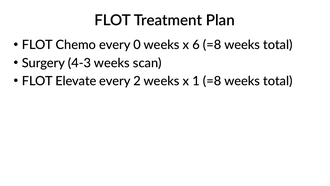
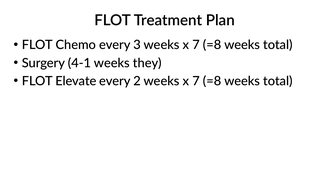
0: 0 -> 3
6 at (196, 45): 6 -> 7
4-3: 4-3 -> 4-1
scan: scan -> they
2 weeks x 1: 1 -> 7
